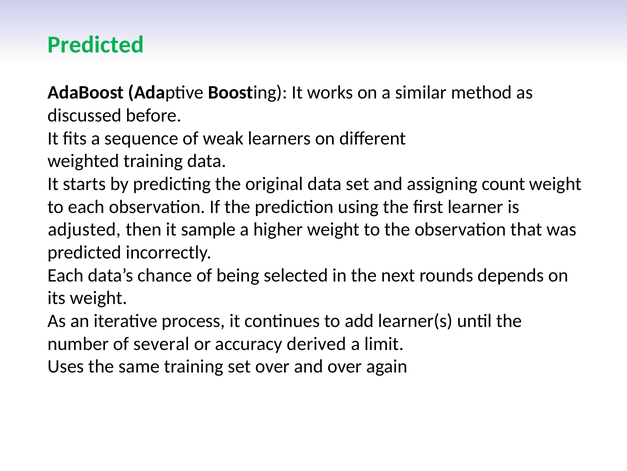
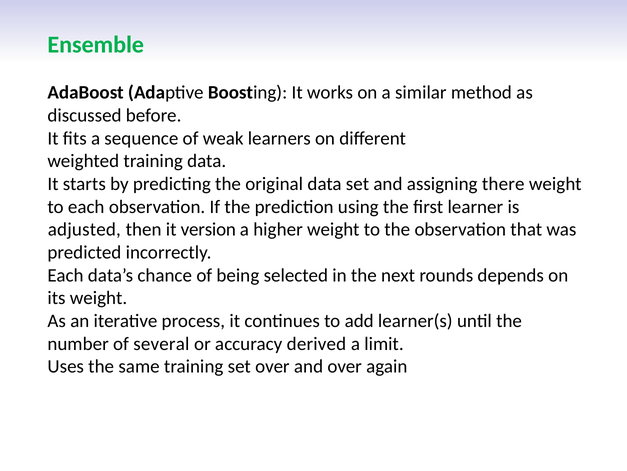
Predicted at (96, 45): Predicted -> Ensemble
count: count -> there
sample: sample -> version
